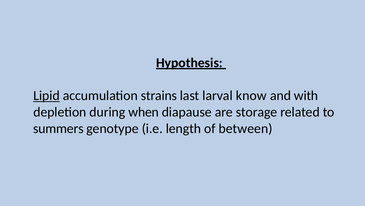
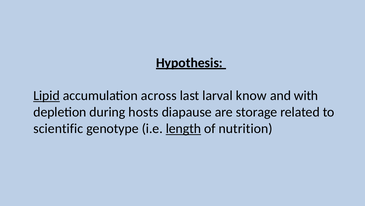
strains: strains -> across
when: when -> hosts
summers: summers -> scientific
length underline: none -> present
between: between -> nutrition
